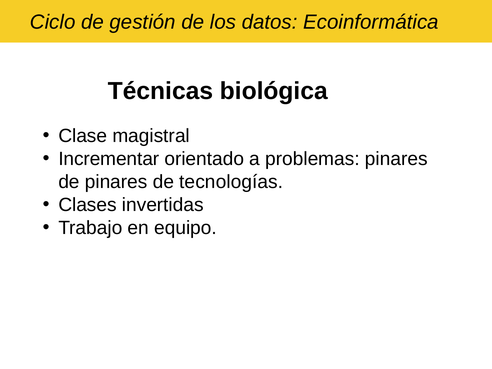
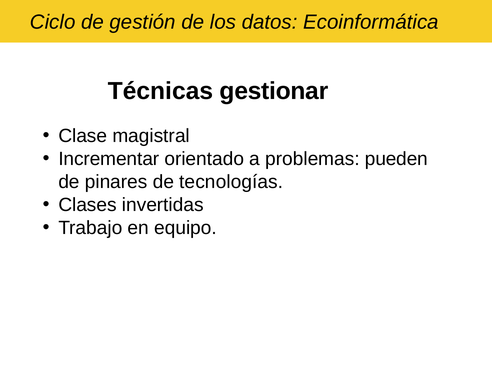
biológica: biológica -> gestionar
problemas pinares: pinares -> pueden
